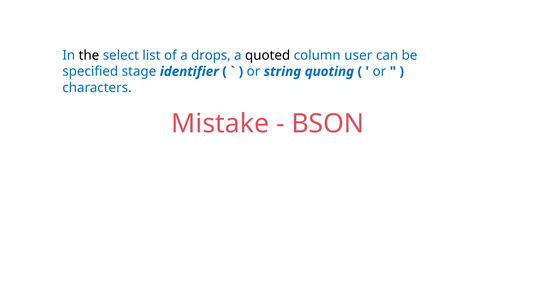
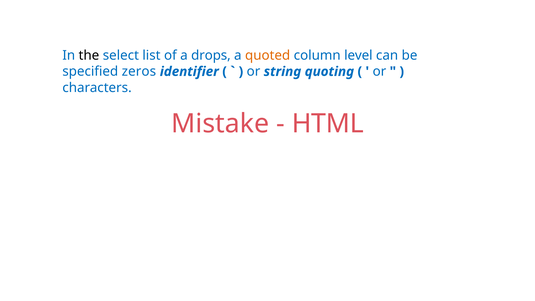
quoted colour: black -> orange
user: user -> level
stage: stage -> zeros
BSON: BSON -> HTML
